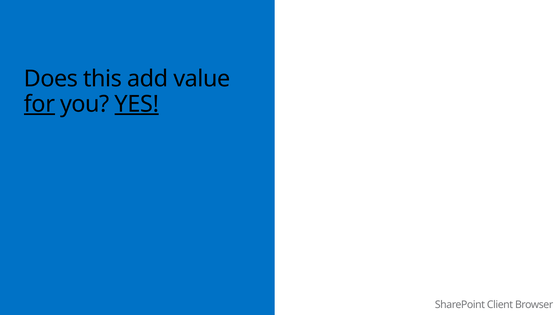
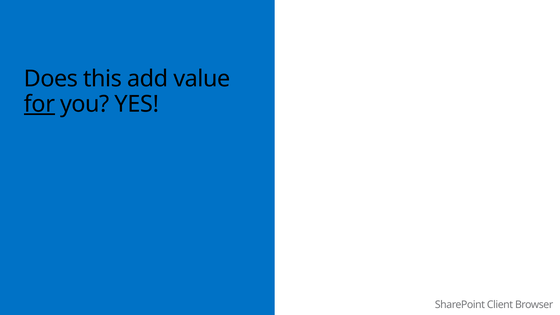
YES underline: present -> none
